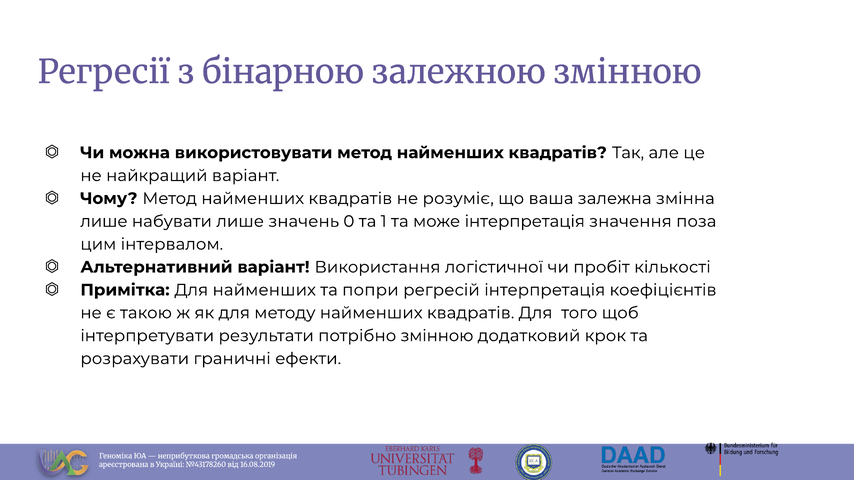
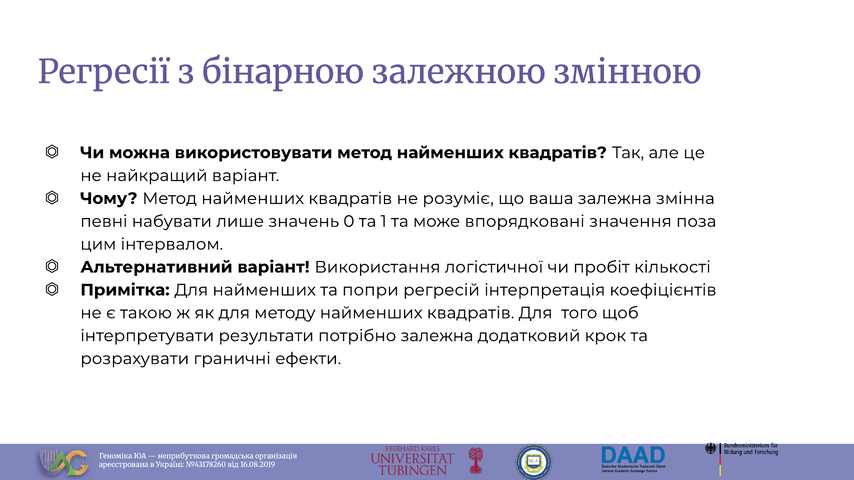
лише at (104, 222): лише -> певні
може інтерпретація: інтерпретація -> впорядковані
потрібно змінною: змінною -> залежна
